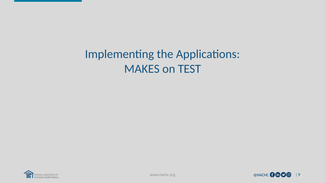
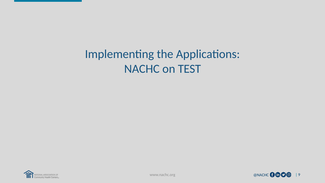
MAKES: MAKES -> NACHC
